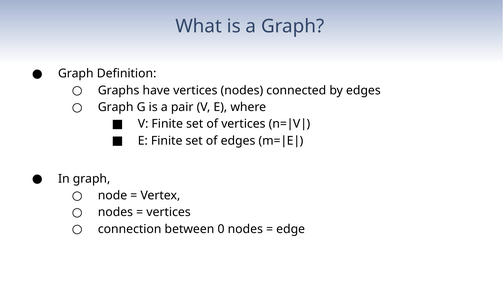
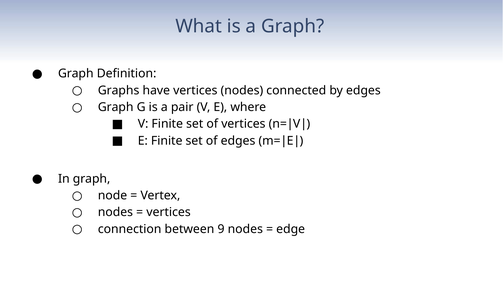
0: 0 -> 9
